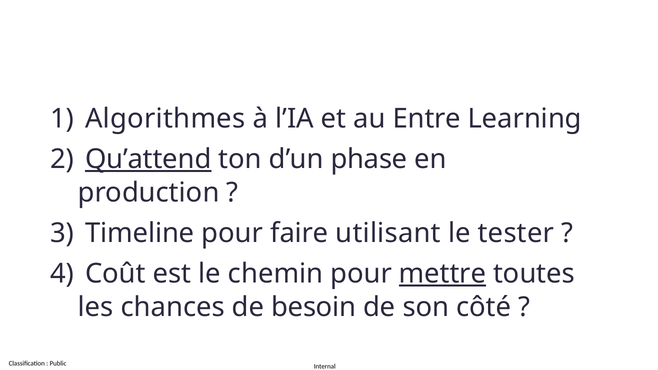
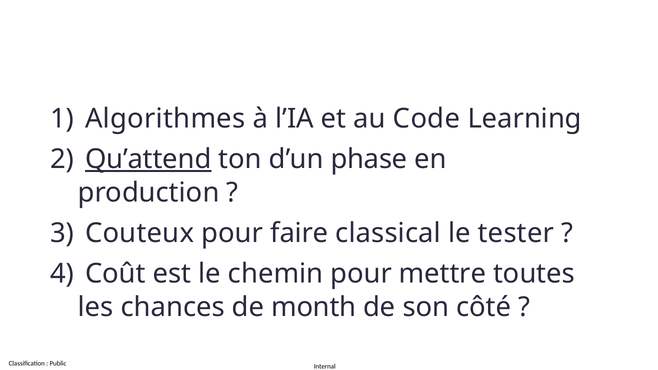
Entre: Entre -> Code
Timeline: Timeline -> Couteux
utilisant: utilisant -> classical
mettre underline: present -> none
besoin: besoin -> month
